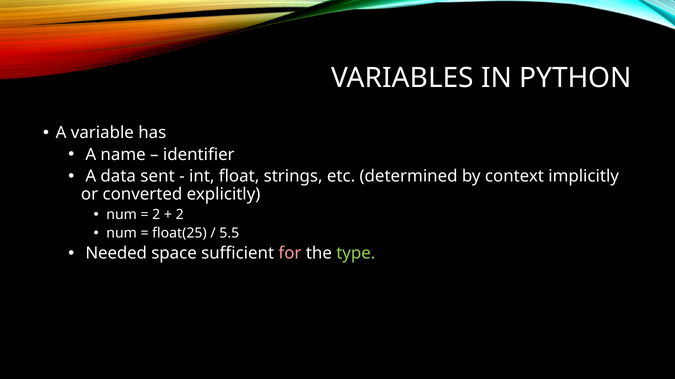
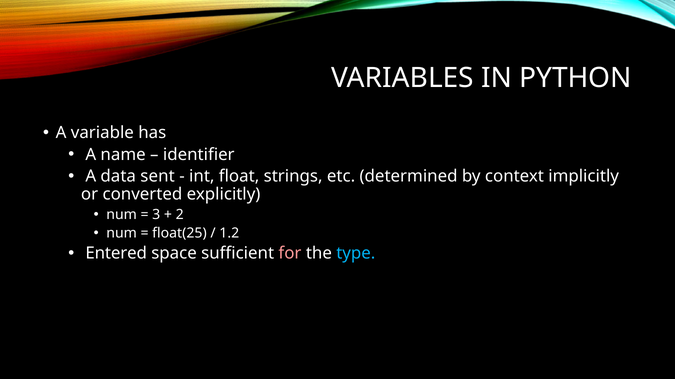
2 at (156, 215): 2 -> 3
5.5: 5.5 -> 1.2
Needed: Needed -> Entered
type colour: light green -> light blue
